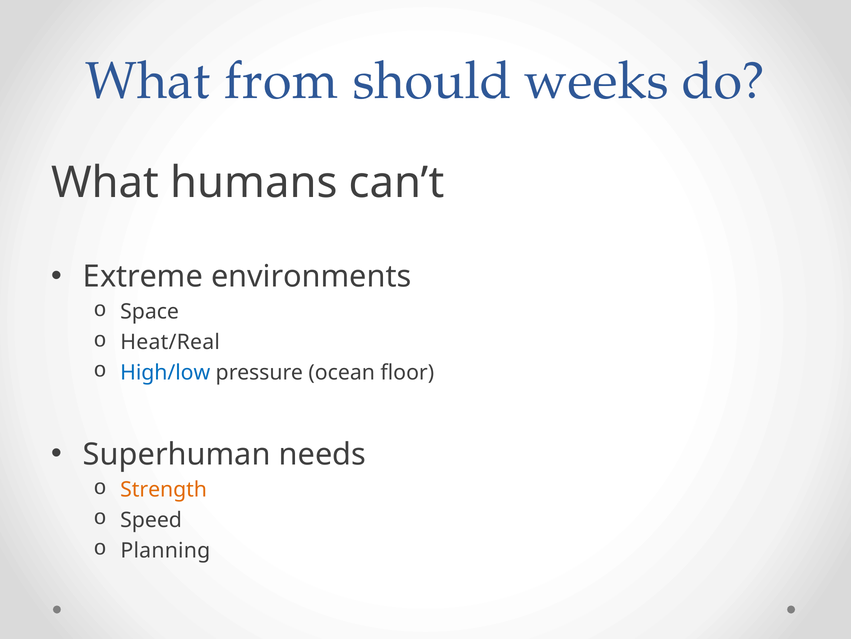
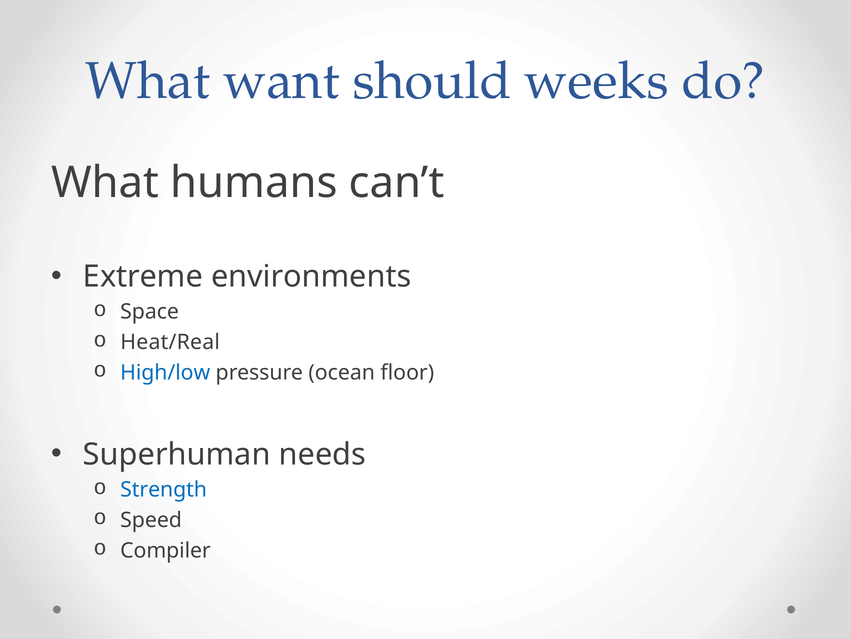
from: from -> want
Strength colour: orange -> blue
Planning: Planning -> Compiler
